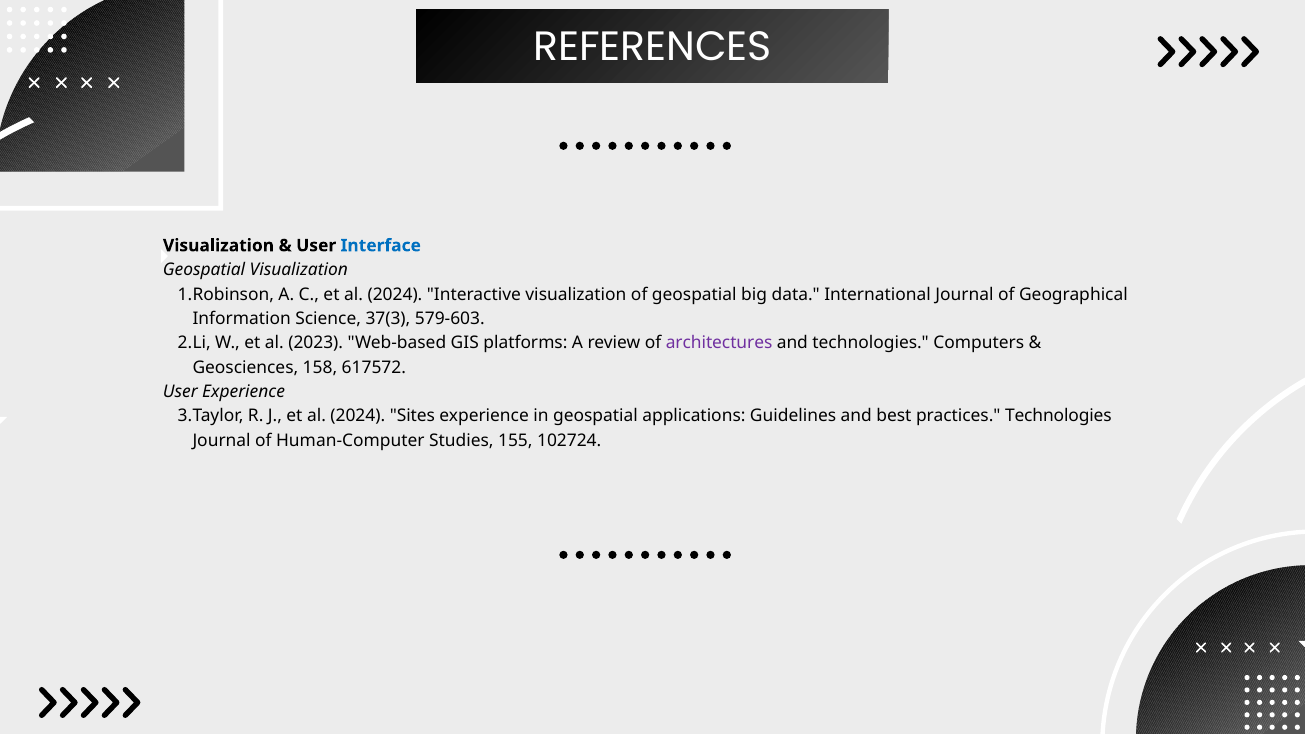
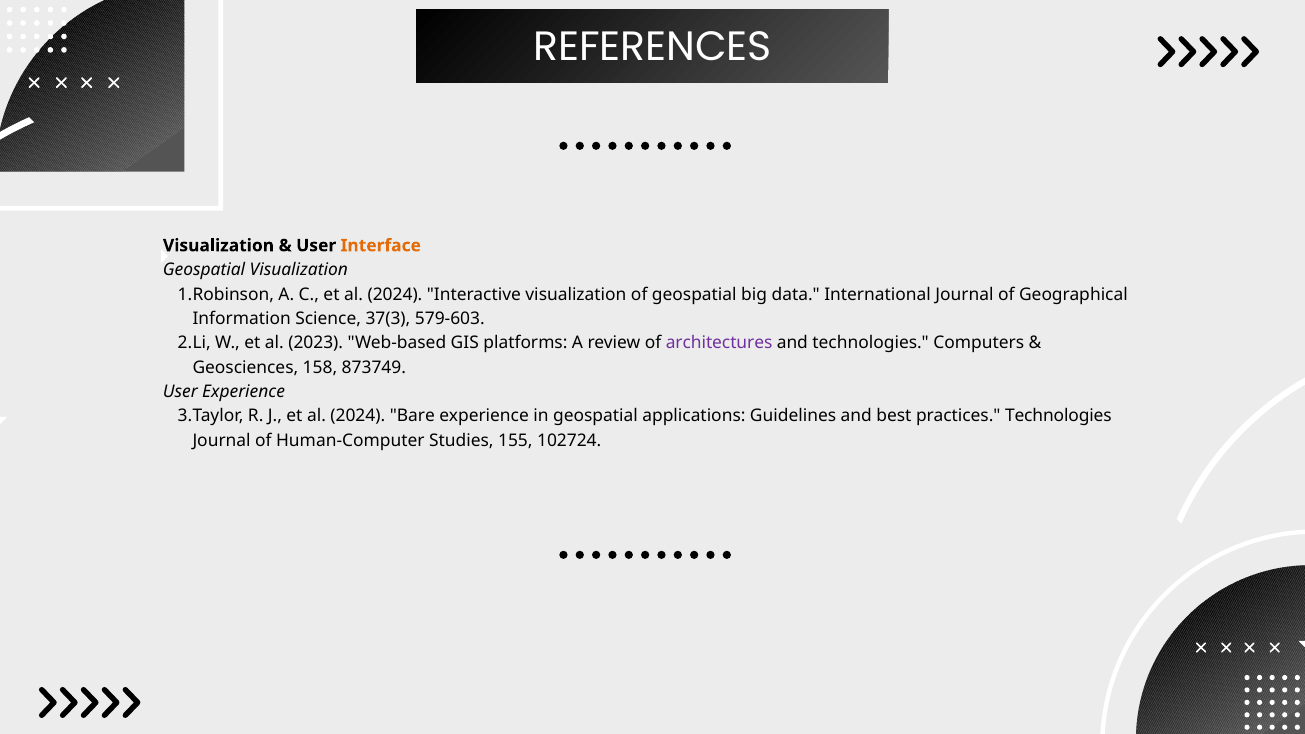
Interface colour: blue -> orange
617572: 617572 -> 873749
Sites: Sites -> Bare
